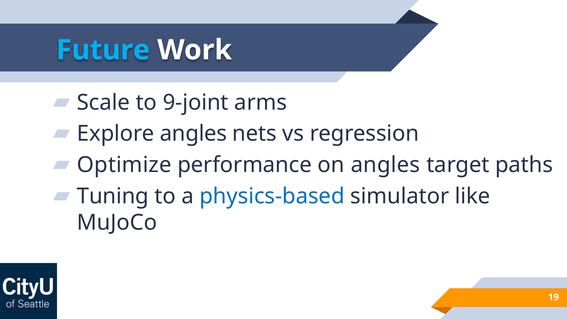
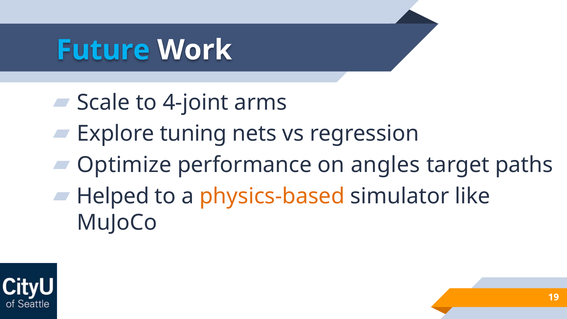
9-joint: 9-joint -> 4-joint
Explore angles: angles -> tuning
Tuning: Tuning -> Helped
physics-based colour: blue -> orange
